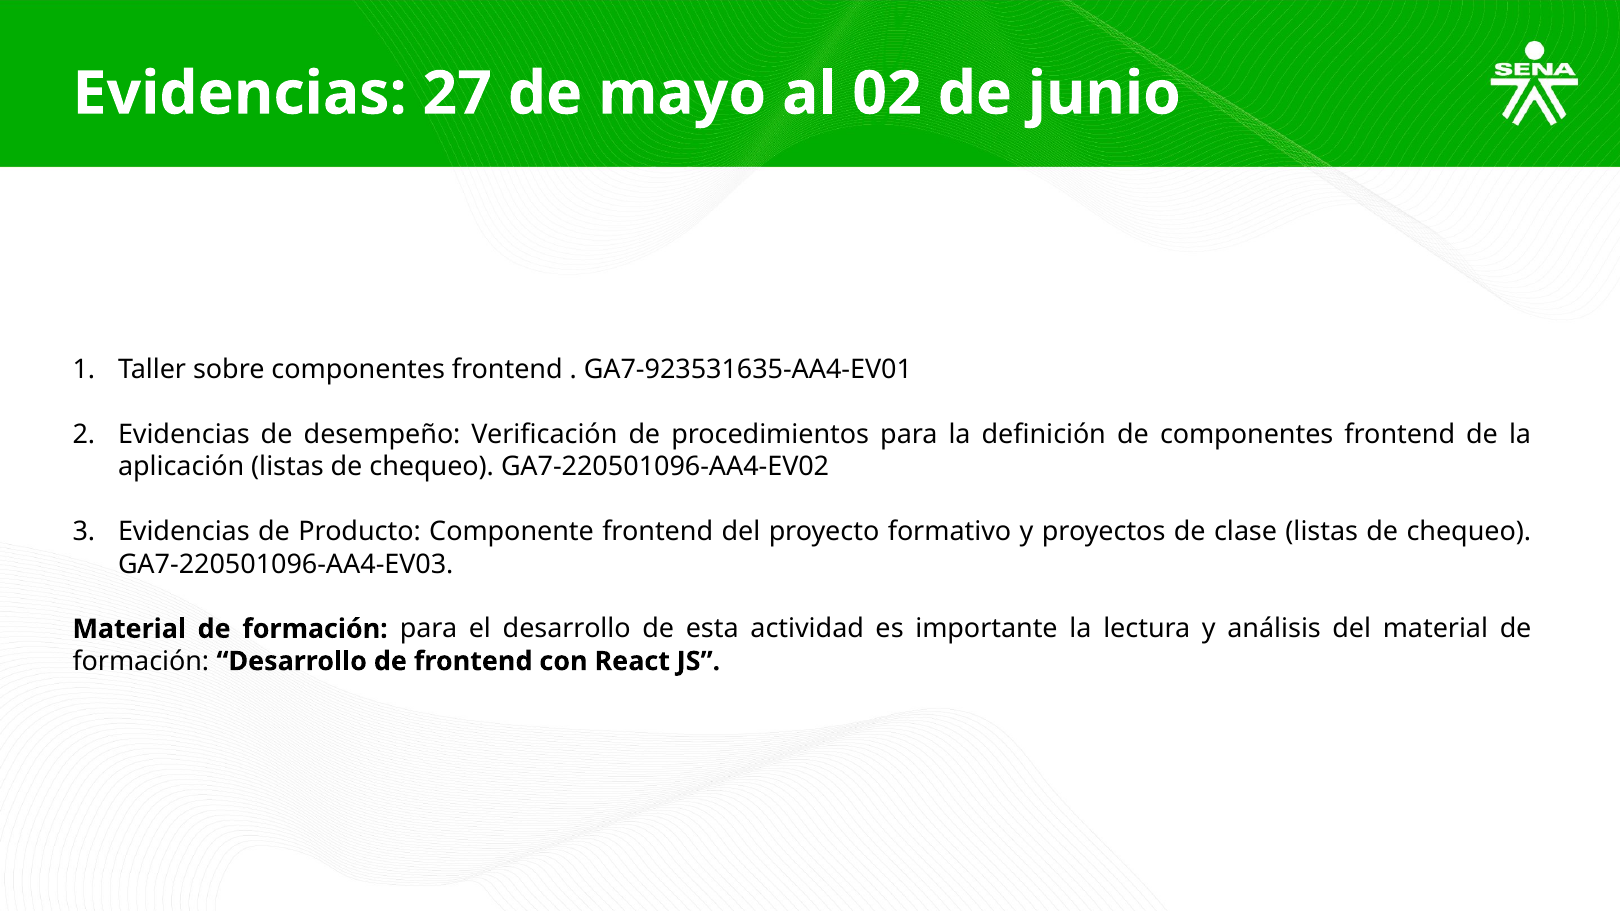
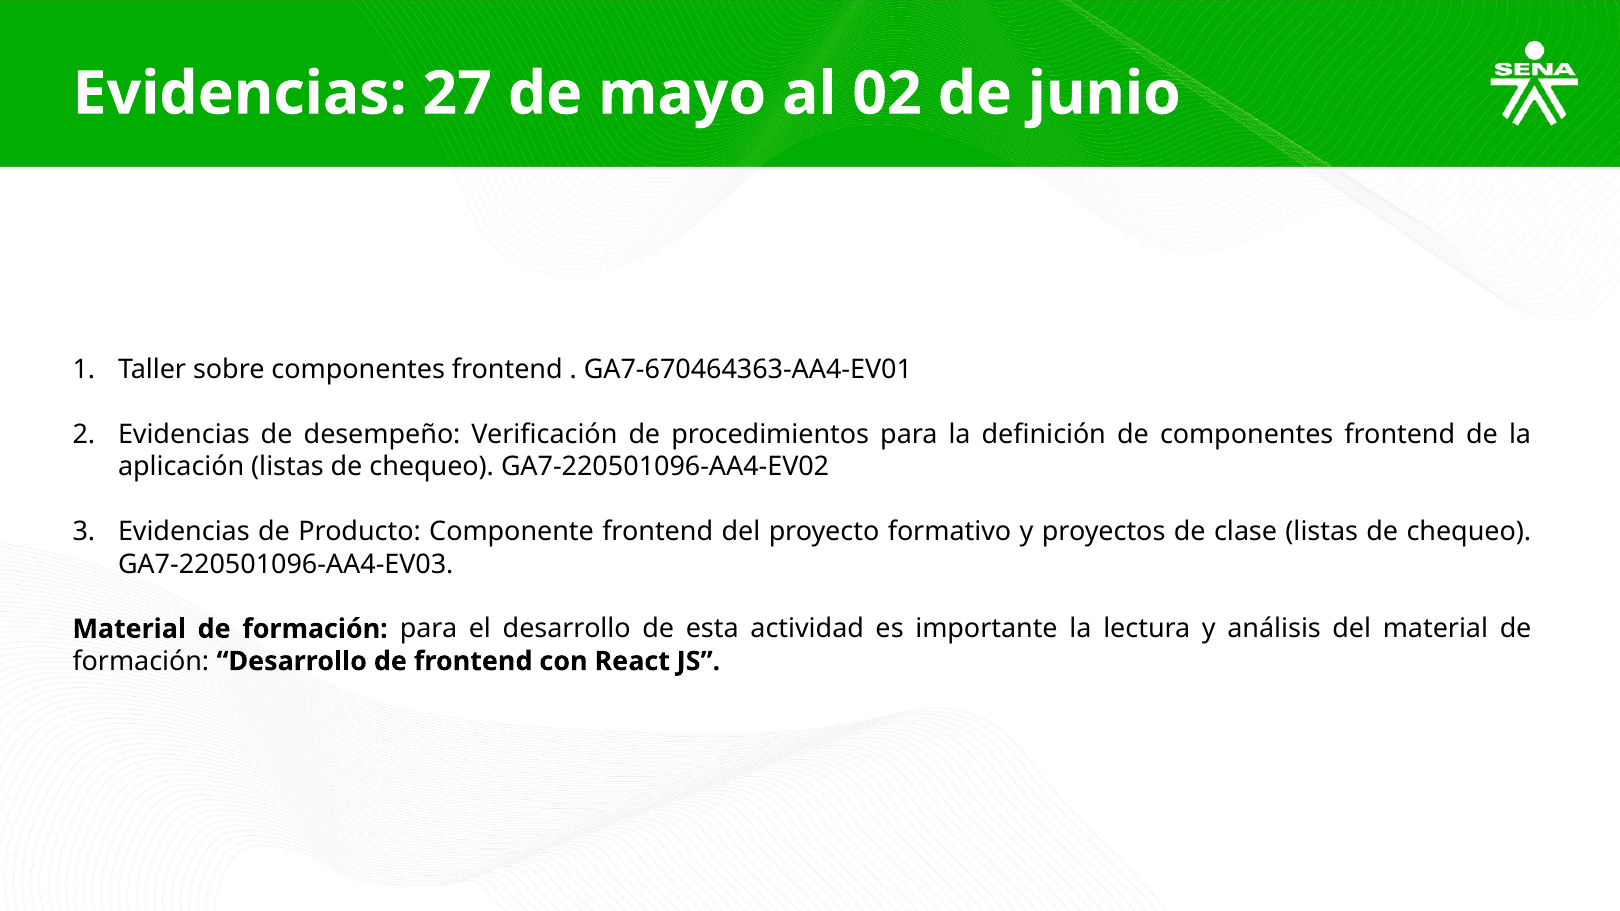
GA7-923531635-AA4-EV01: GA7-923531635-AA4-EV01 -> GA7-670464363-AA4-EV01
